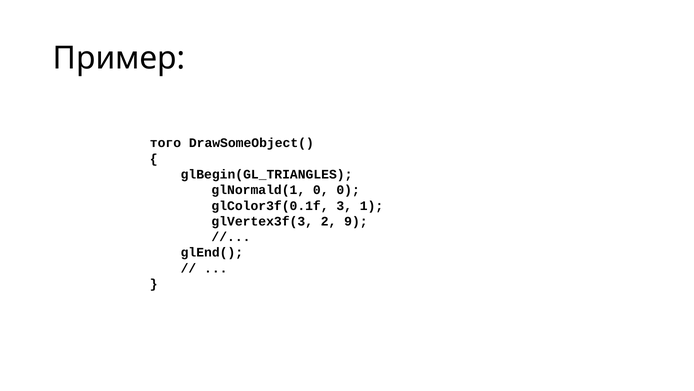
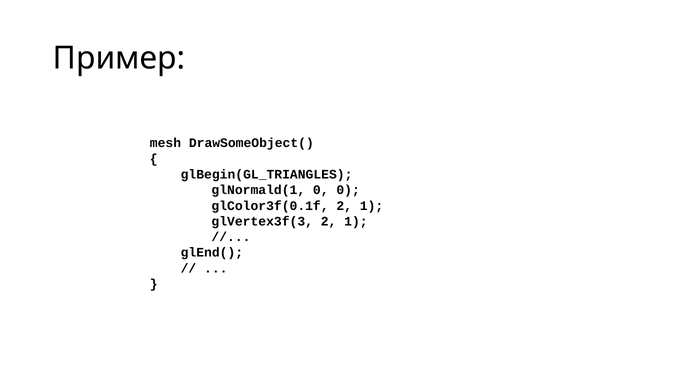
того: того -> mesh
glColor3f(0.1f 3: 3 -> 2
glVertex3f(3 2 9: 9 -> 1
